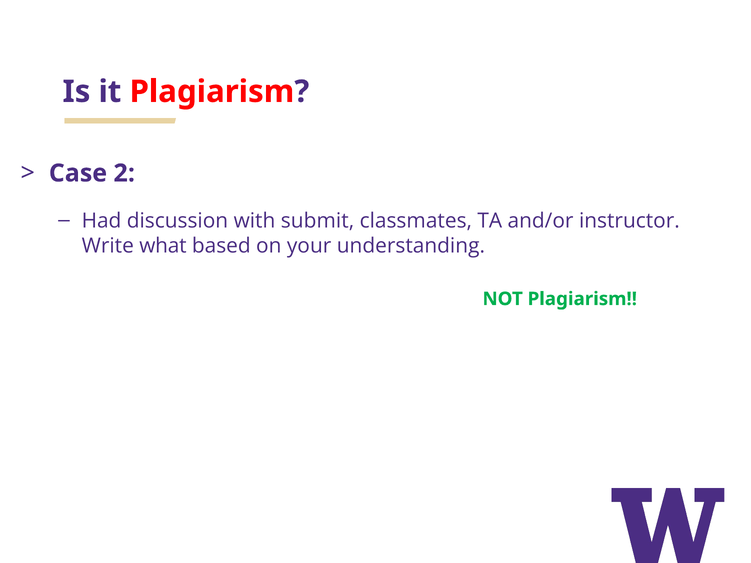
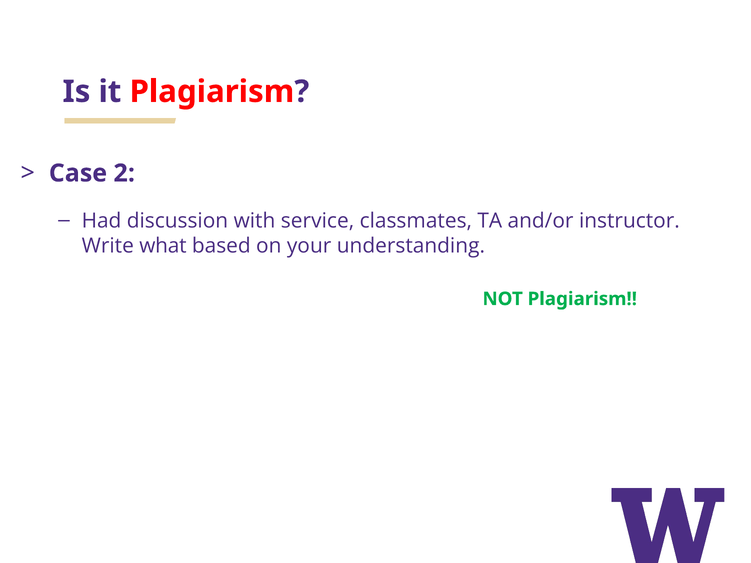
submit: submit -> service
